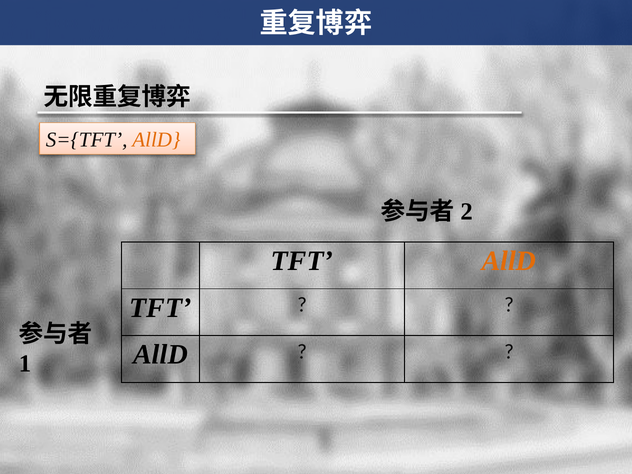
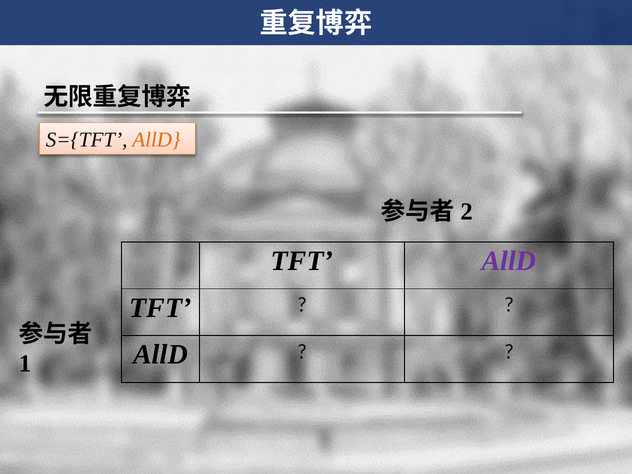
AllD at (509, 261) colour: orange -> purple
